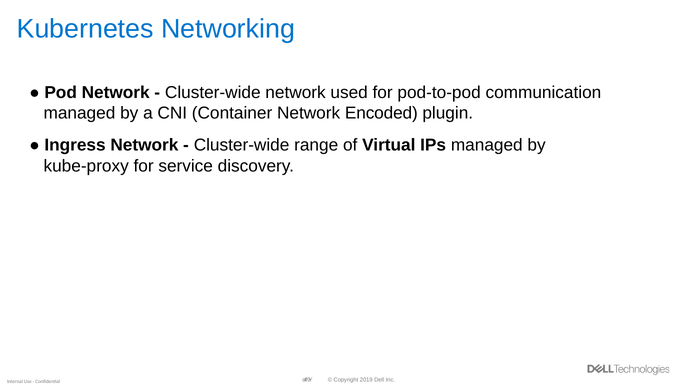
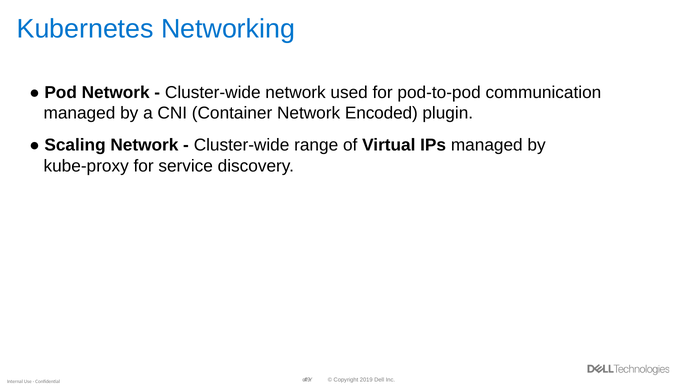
Ingress: Ingress -> Scaling
